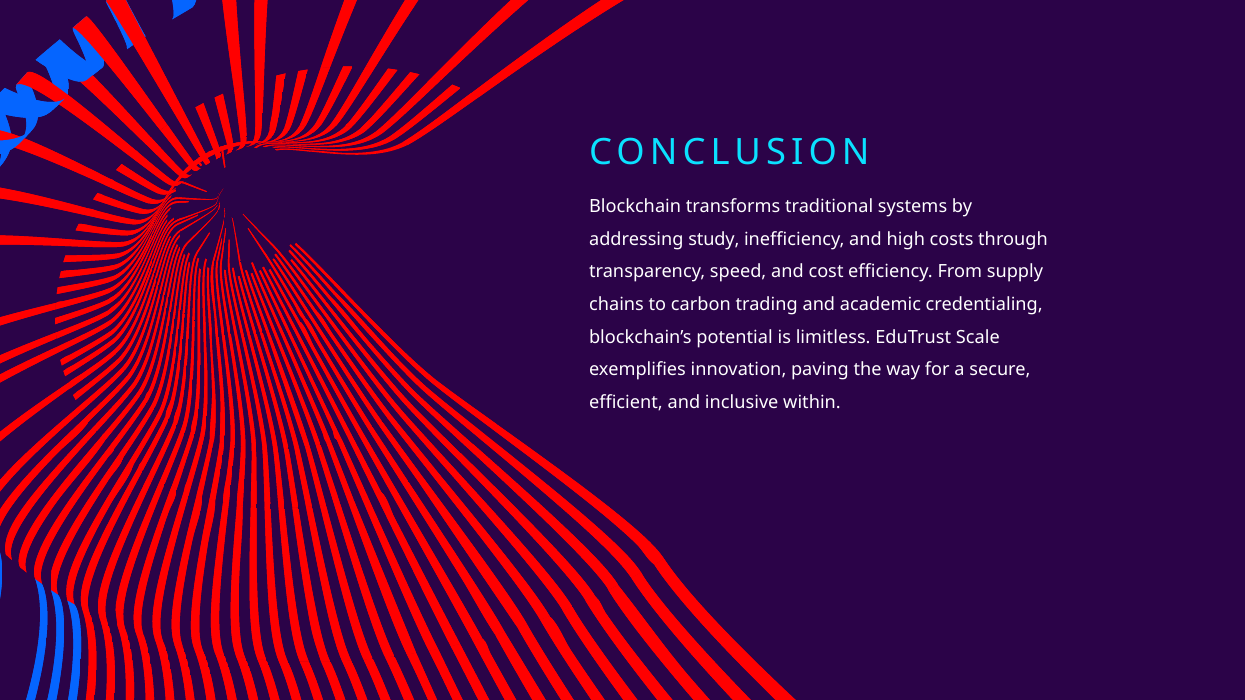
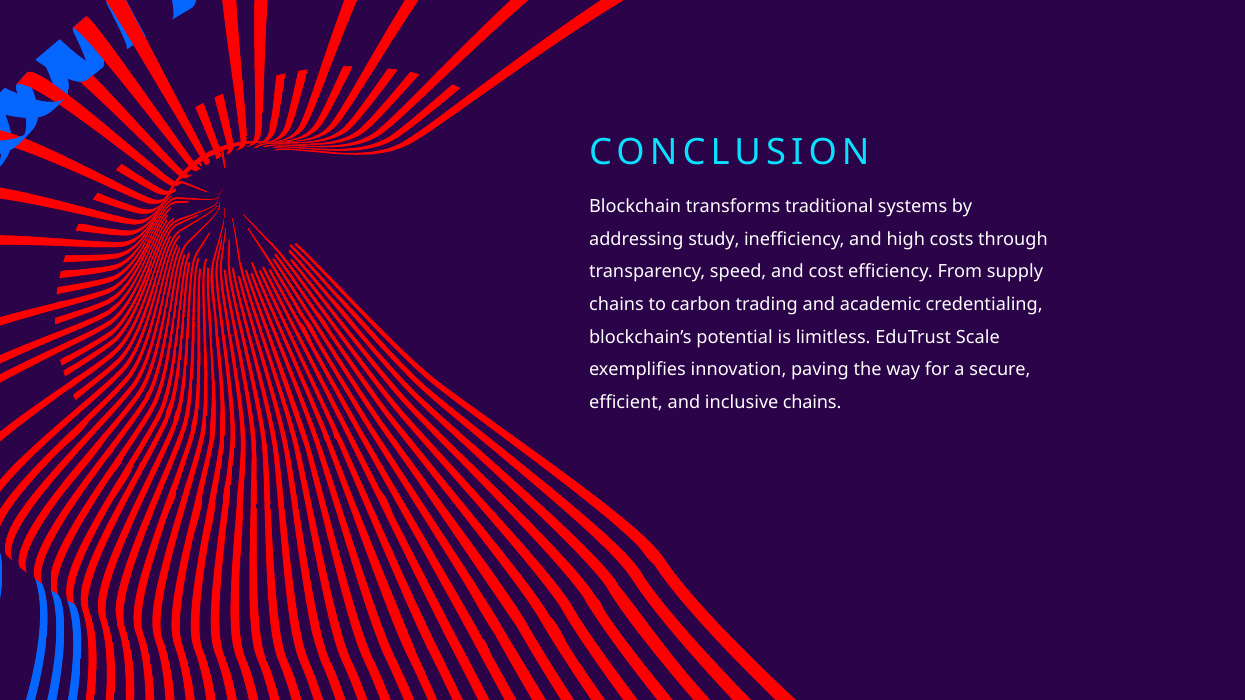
inclusive within: within -> chains
